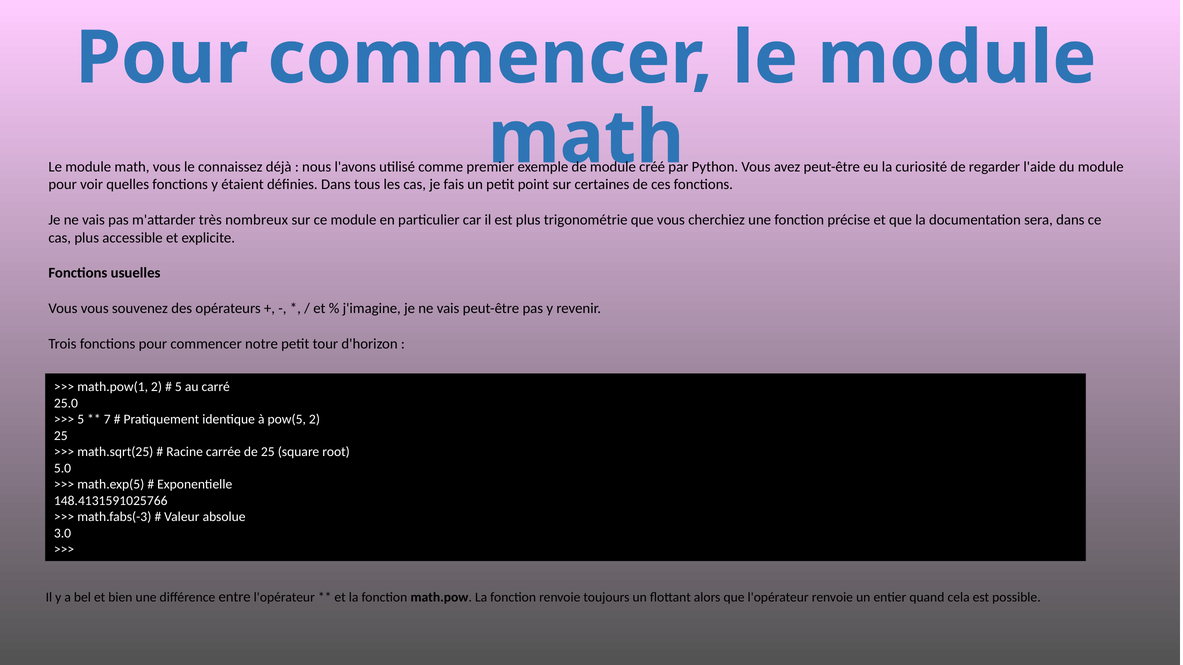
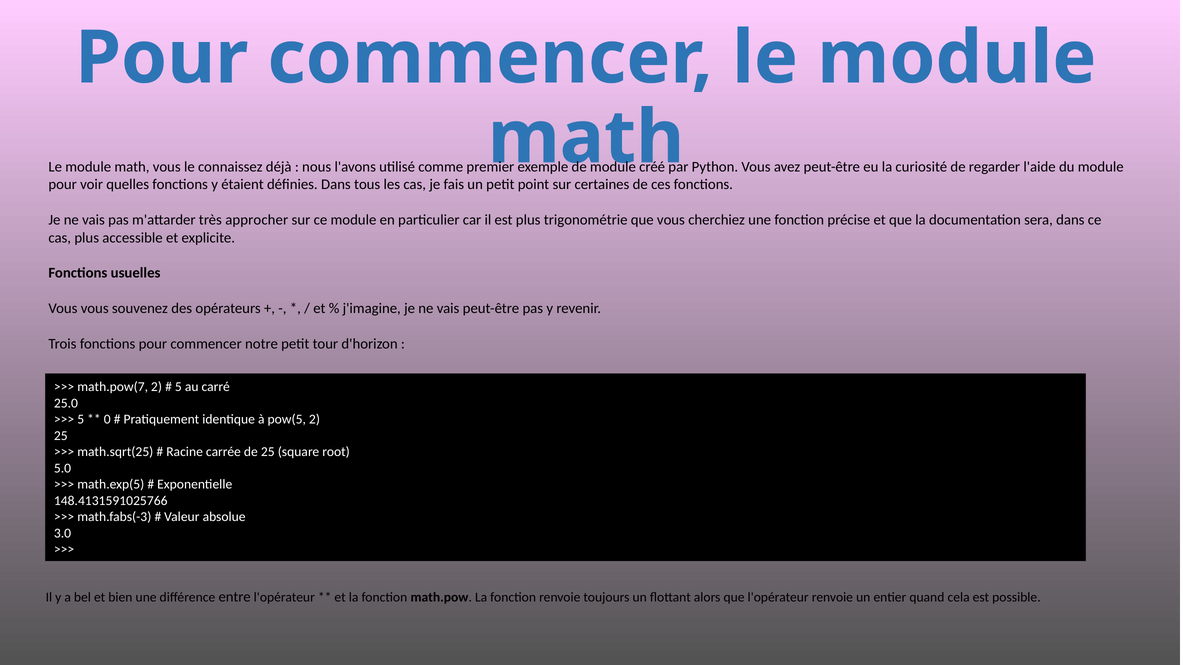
nombreux: nombreux -> approcher
math.pow(1: math.pow(1 -> math.pow(7
7: 7 -> 0
